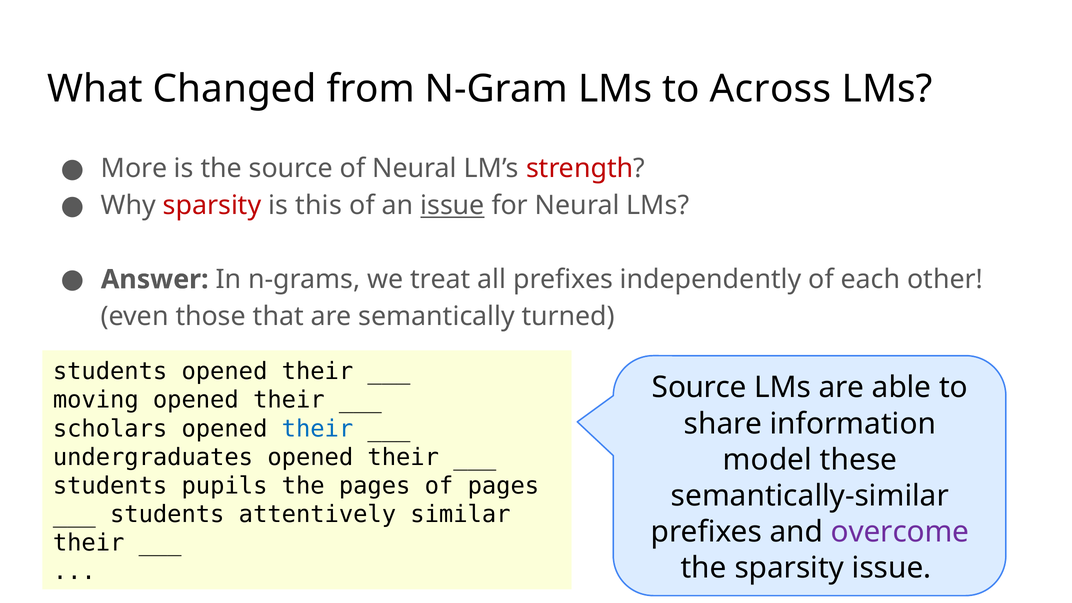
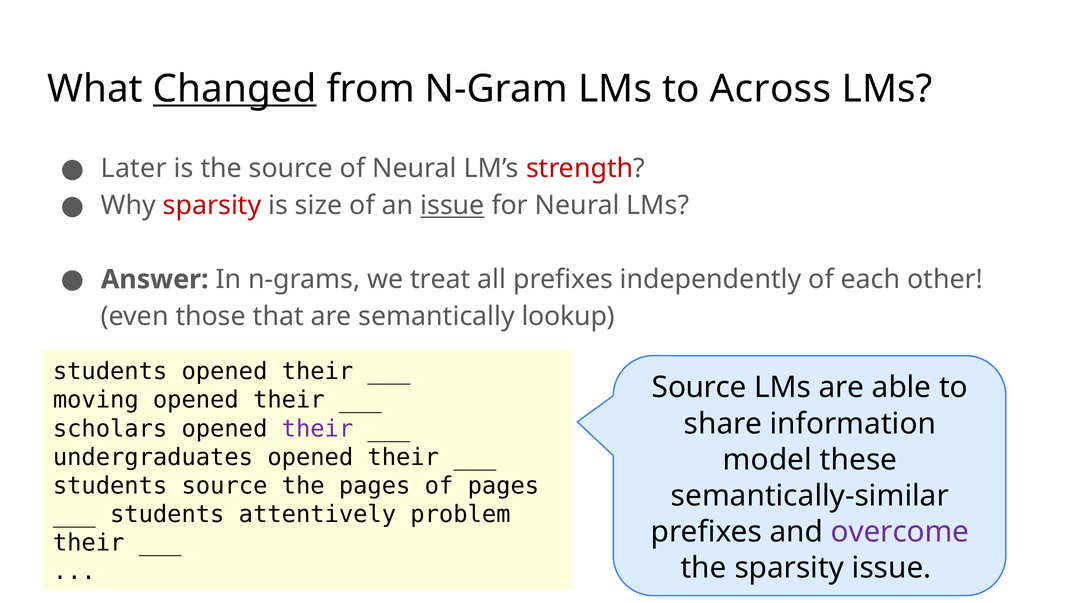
Changed underline: none -> present
More: More -> Later
this: this -> size
turned: turned -> lookup
their at (317, 429) colour: blue -> purple
students pupils: pupils -> source
similar: similar -> problem
